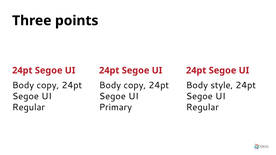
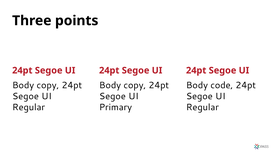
style: style -> code
